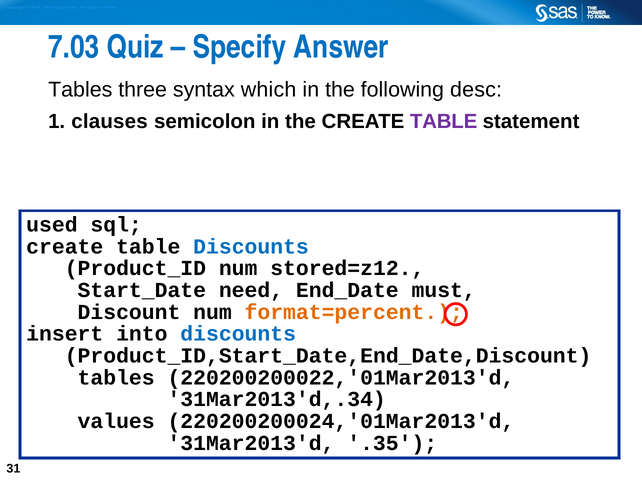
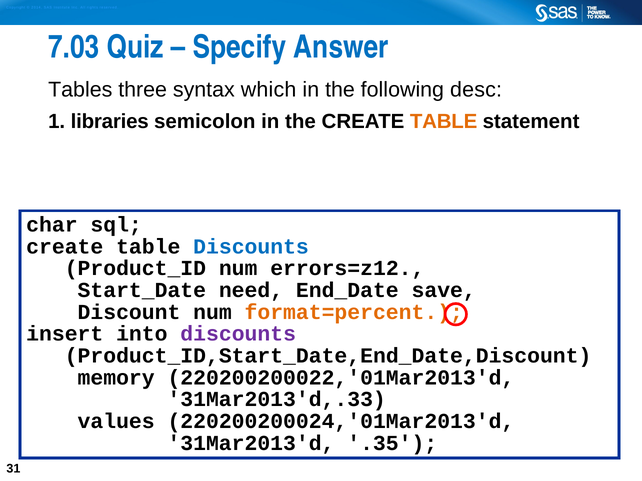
clauses: clauses -> libraries
TABLE at (444, 121) colour: purple -> orange
used: used -> char
stored=z12: stored=z12 -> errors=z12
must: must -> save
discounts at (238, 334) colour: blue -> purple
tables at (116, 378): tables -> memory
31Mar2013'd,.34: 31Mar2013'd,.34 -> 31Mar2013'd,.33
